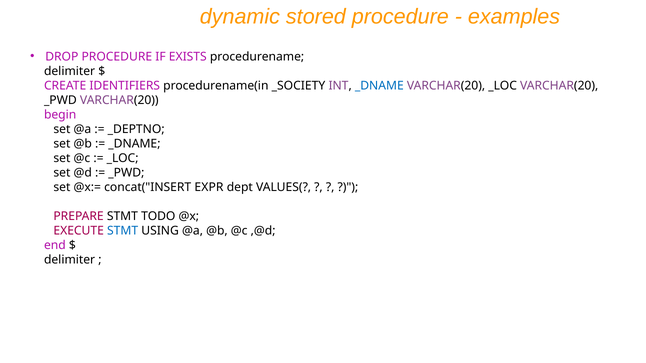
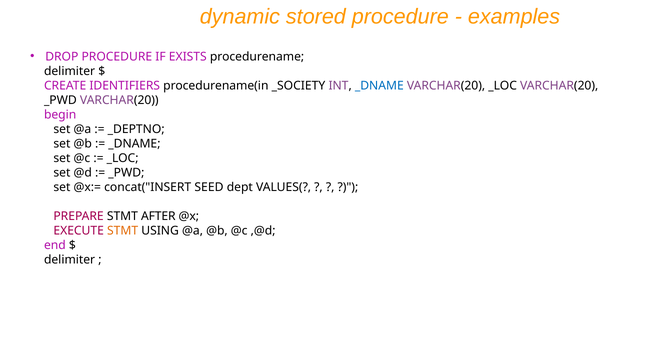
EXPR: EXPR -> SEED
TODO: TODO -> AFTER
STMT at (123, 231) colour: blue -> orange
